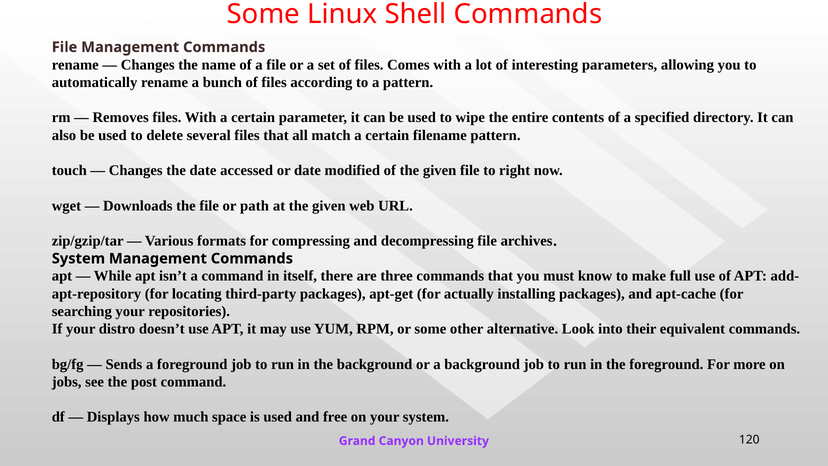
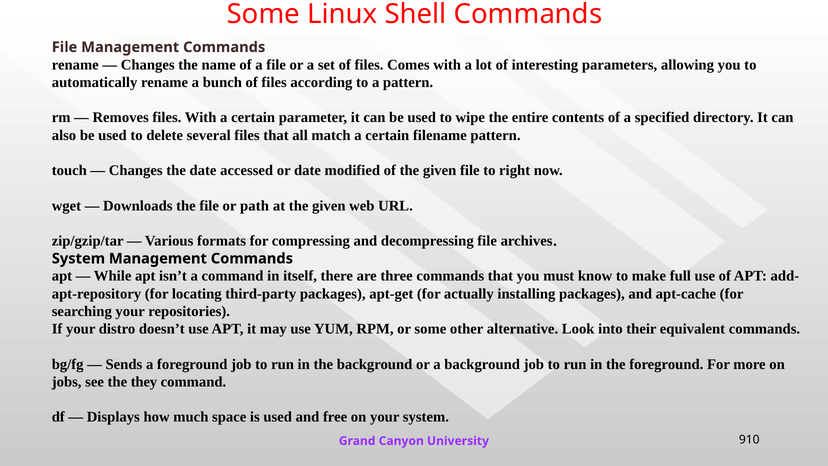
post: post -> they
120: 120 -> 910
